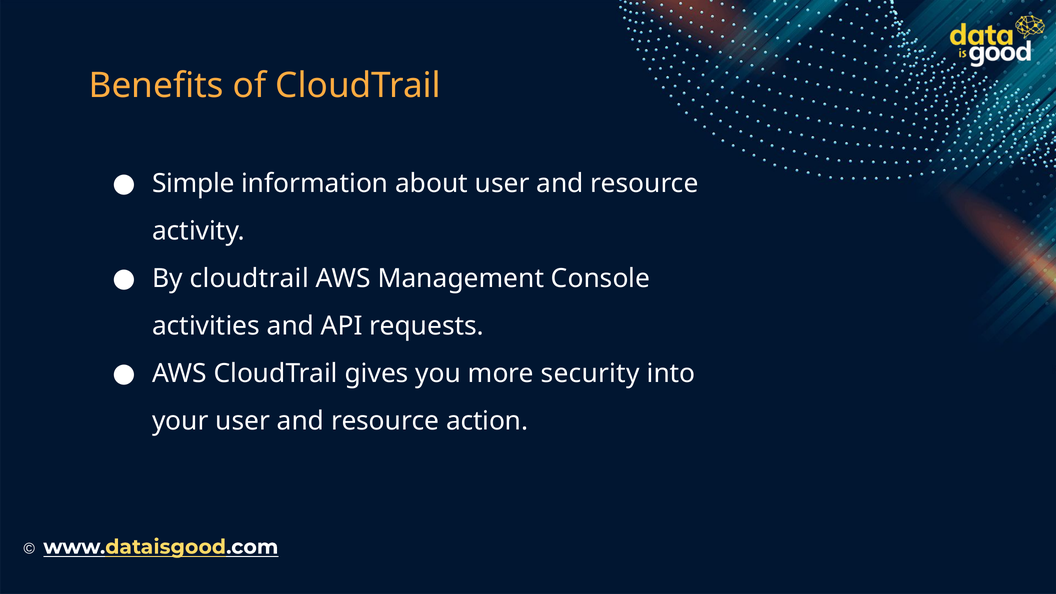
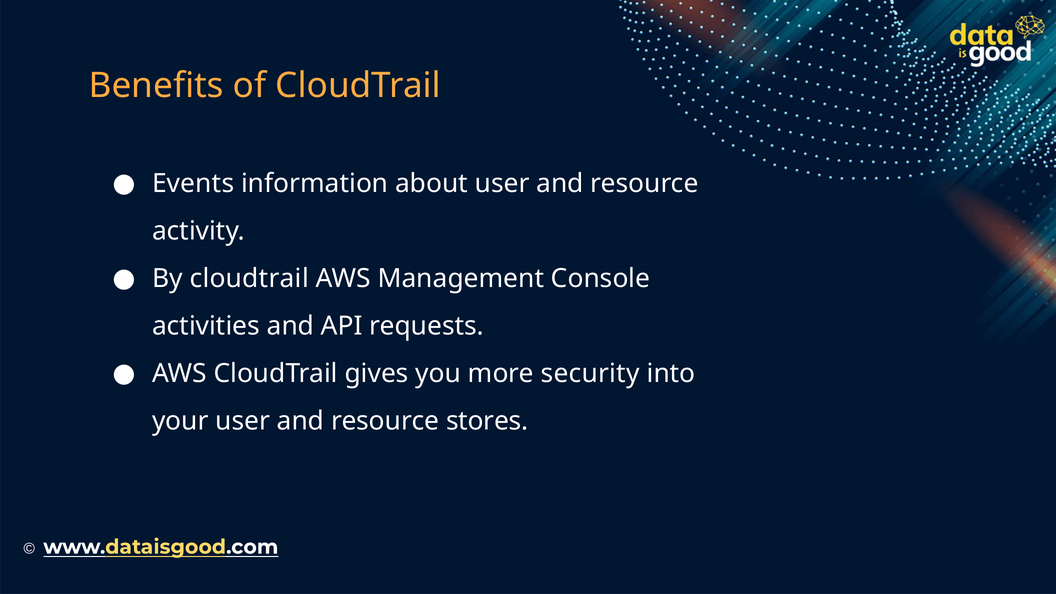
Simple: Simple -> Events
action: action -> stores
